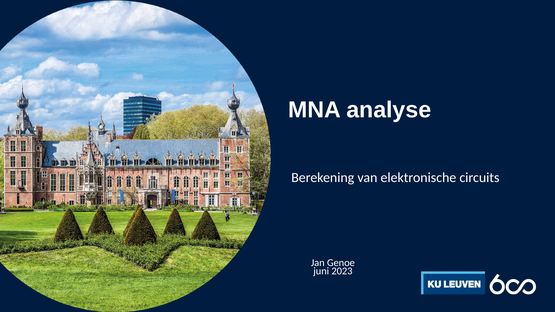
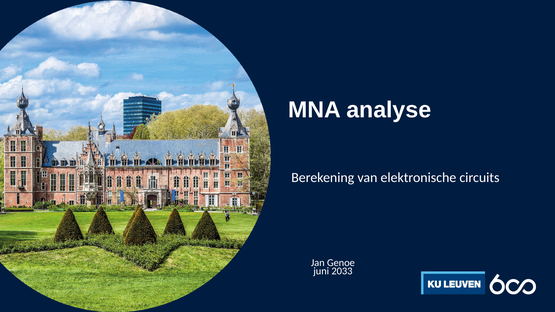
2023: 2023 -> 2033
